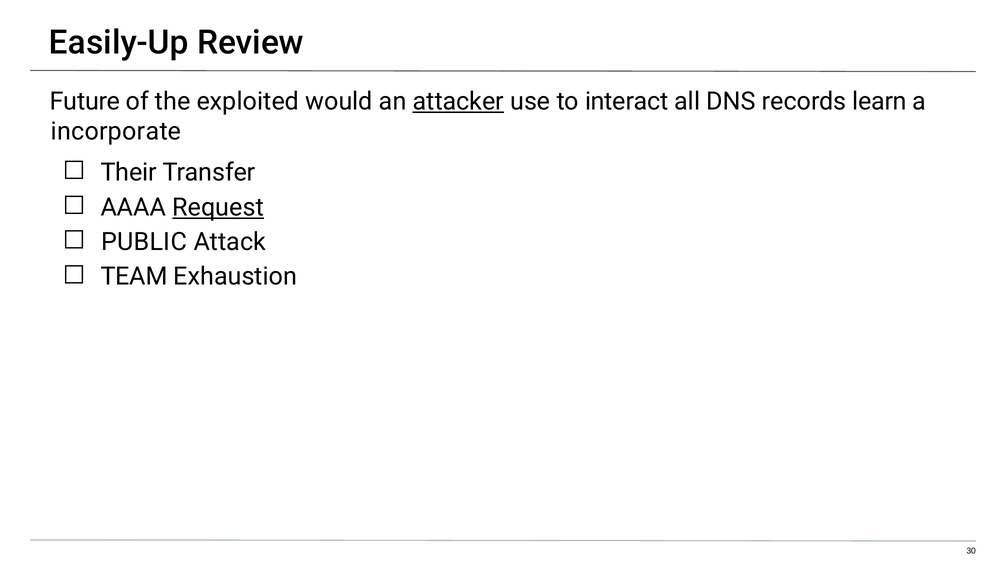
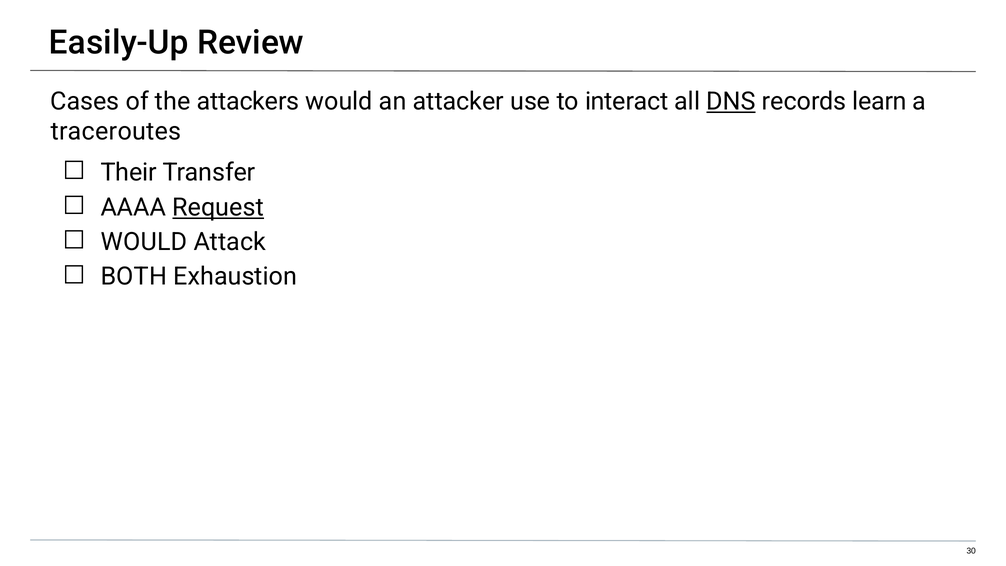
Future: Future -> Cases
exploited: exploited -> attackers
attacker underline: present -> none
DNS underline: none -> present
incorporate: incorporate -> traceroutes
PUBLIC at (144, 242): PUBLIC -> WOULD
TEAM: TEAM -> BOTH
